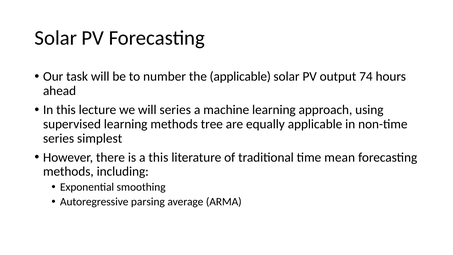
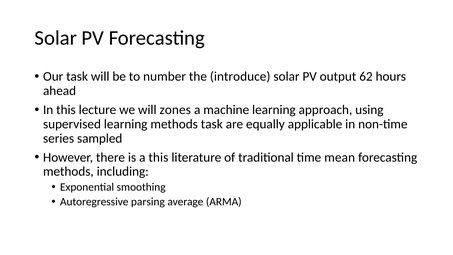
the applicable: applicable -> introduce
74: 74 -> 62
will series: series -> zones
methods tree: tree -> task
simplest: simplest -> sampled
